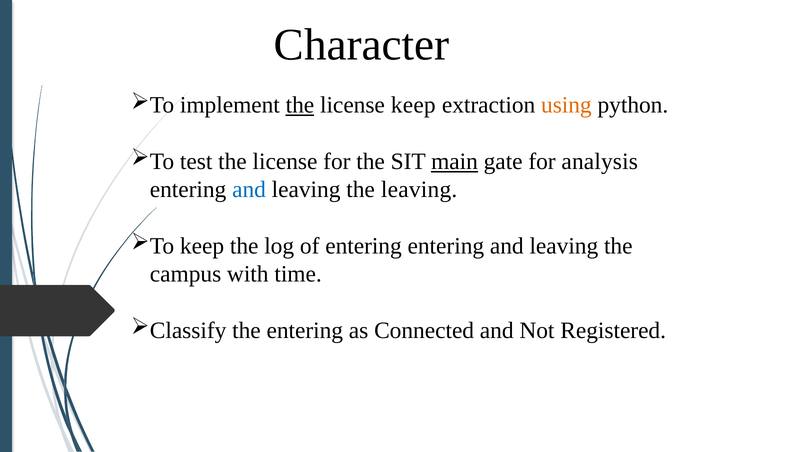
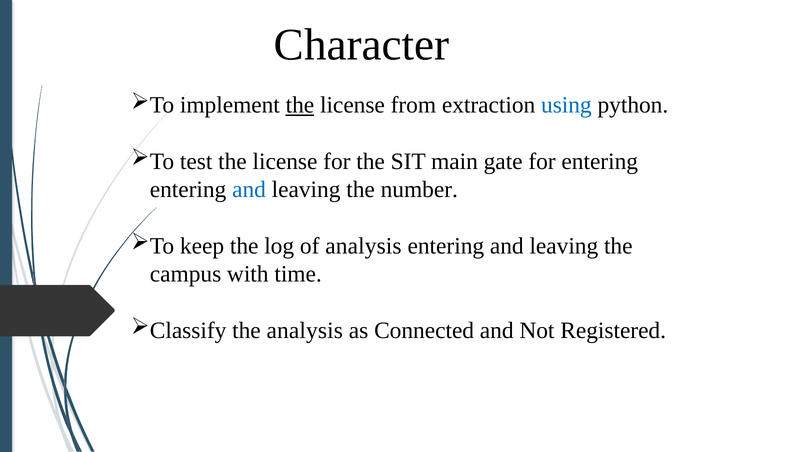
license keep: keep -> from
using colour: orange -> blue
main underline: present -> none
for analysis: analysis -> entering
the leaving: leaving -> number
of entering: entering -> analysis
the entering: entering -> analysis
